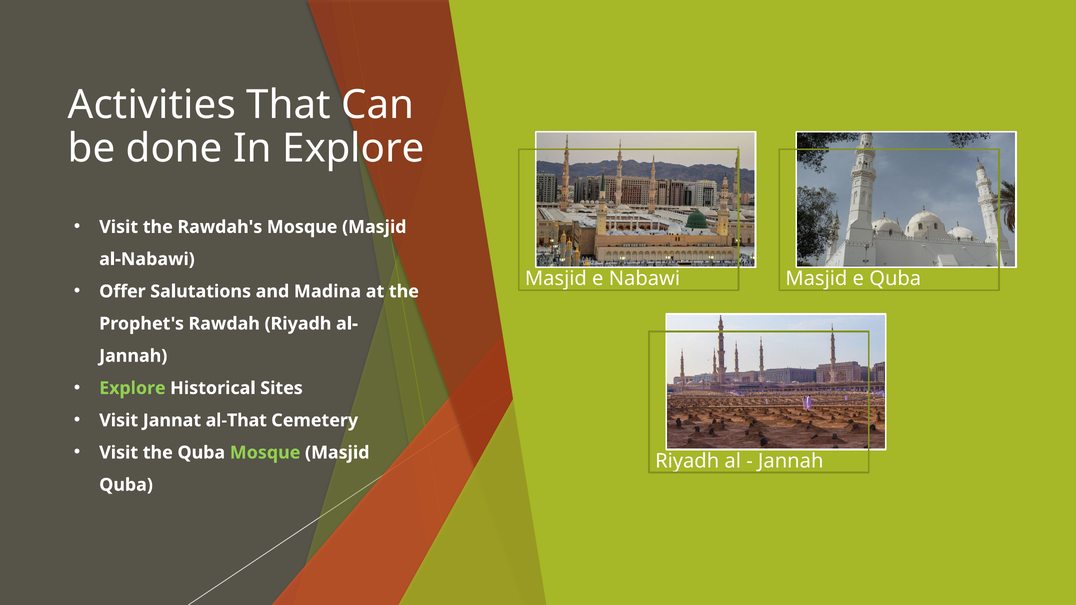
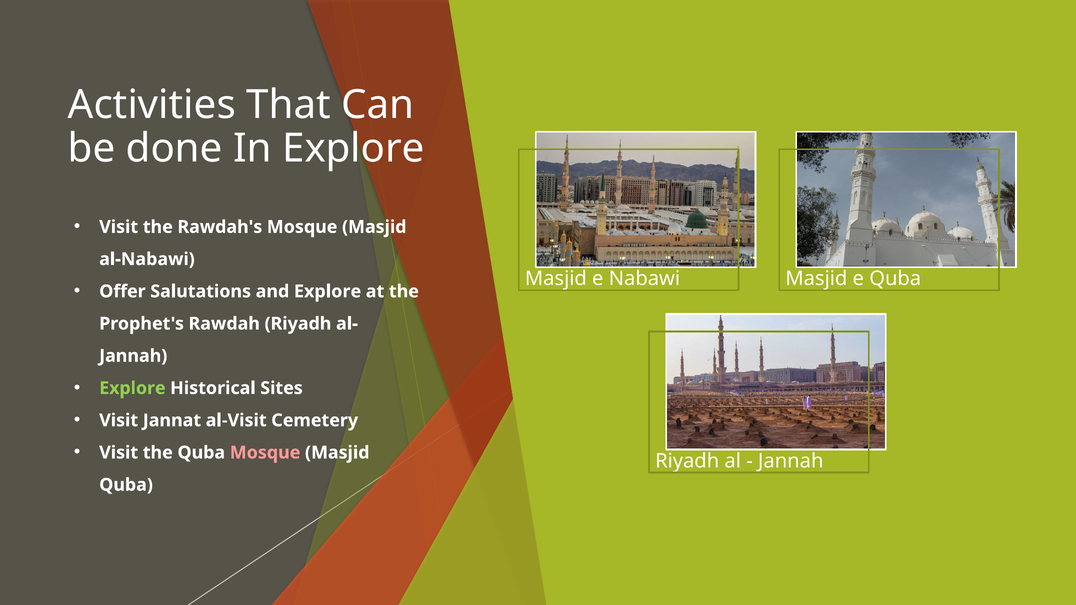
and Madina: Madina -> Explore
al-That: al-That -> al-Visit
Mosque at (265, 453) colour: light green -> pink
